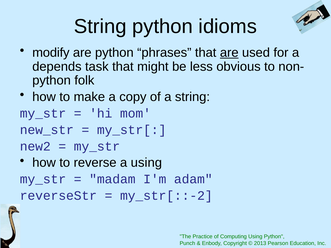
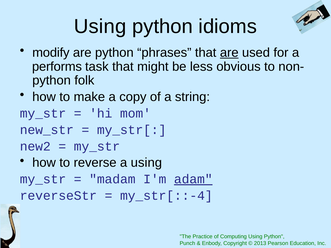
String at (100, 26): String -> Using
depends: depends -> performs
adam underline: none -> present
my_str[::-2: my_str[::-2 -> my_str[::-4
